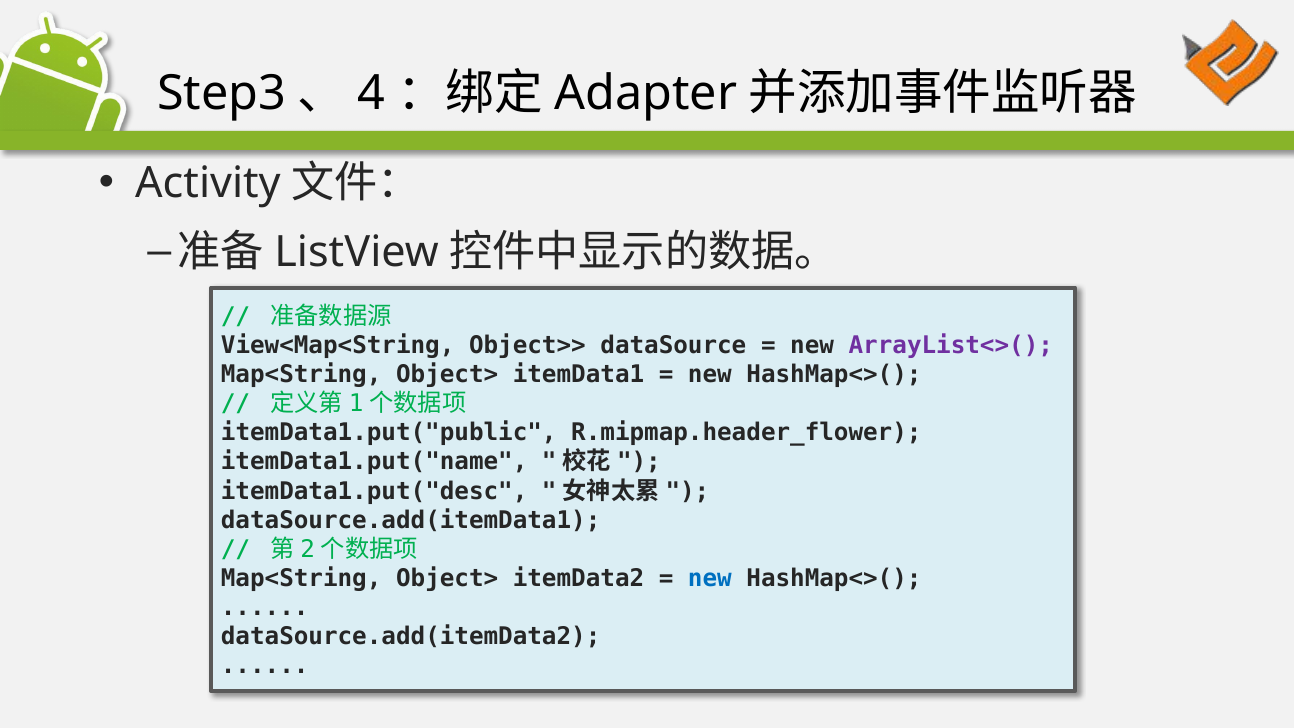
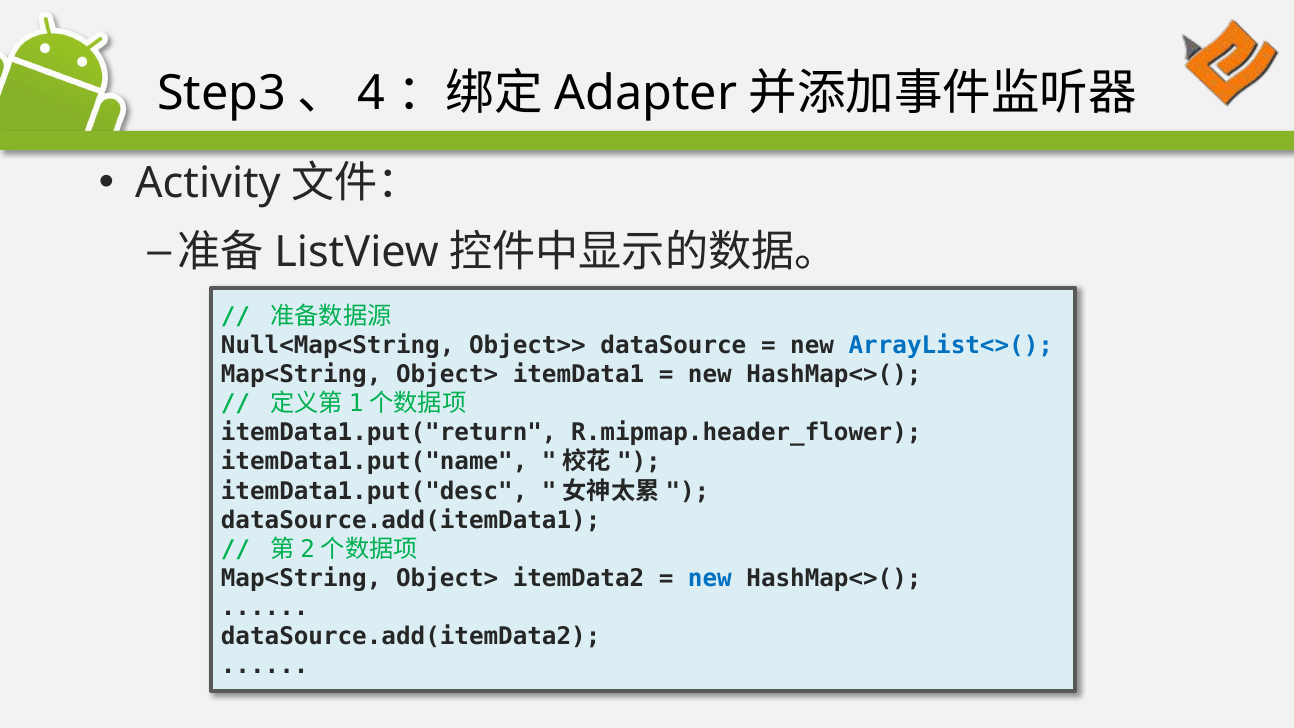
View<Map<String: View<Map<String -> Null<Map<String
ArrayList<>( colour: purple -> blue
itemData1.put("public: itemData1.put("public -> itemData1.put("return
